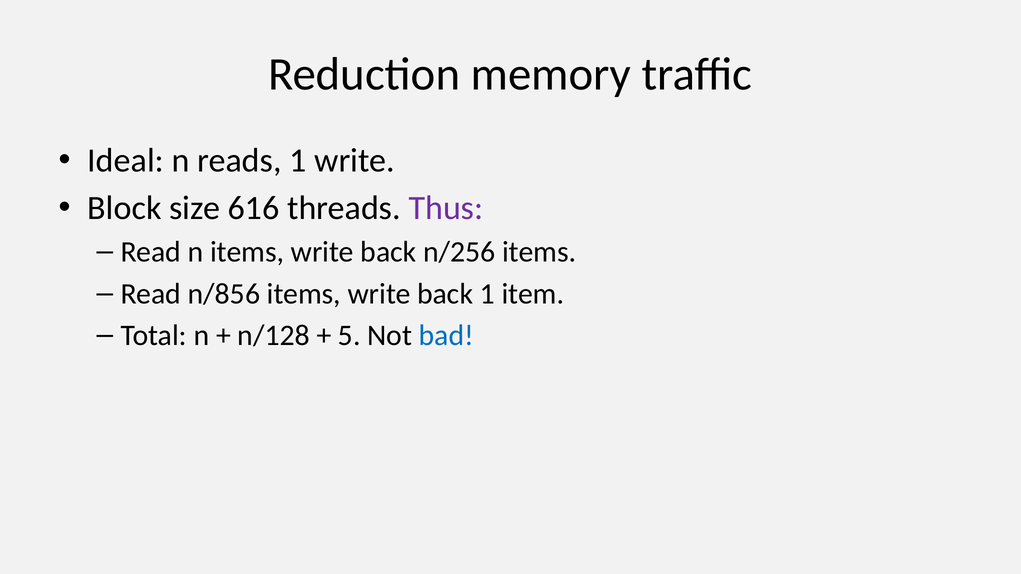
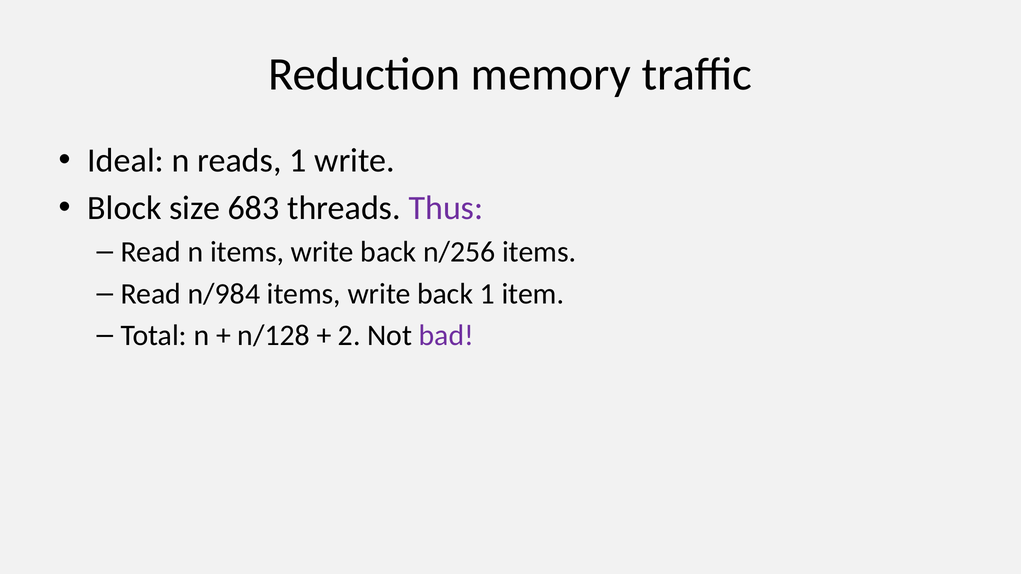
616: 616 -> 683
n/856: n/856 -> n/984
5: 5 -> 2
bad colour: blue -> purple
